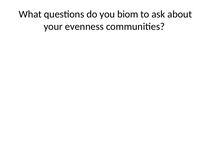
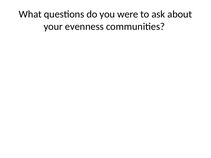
biom: biom -> were
